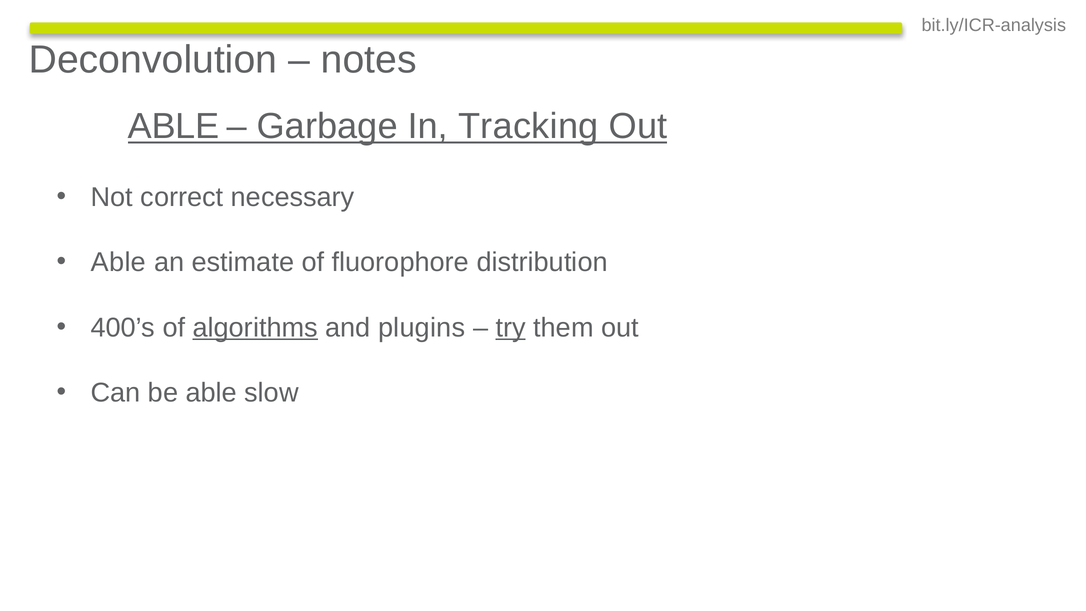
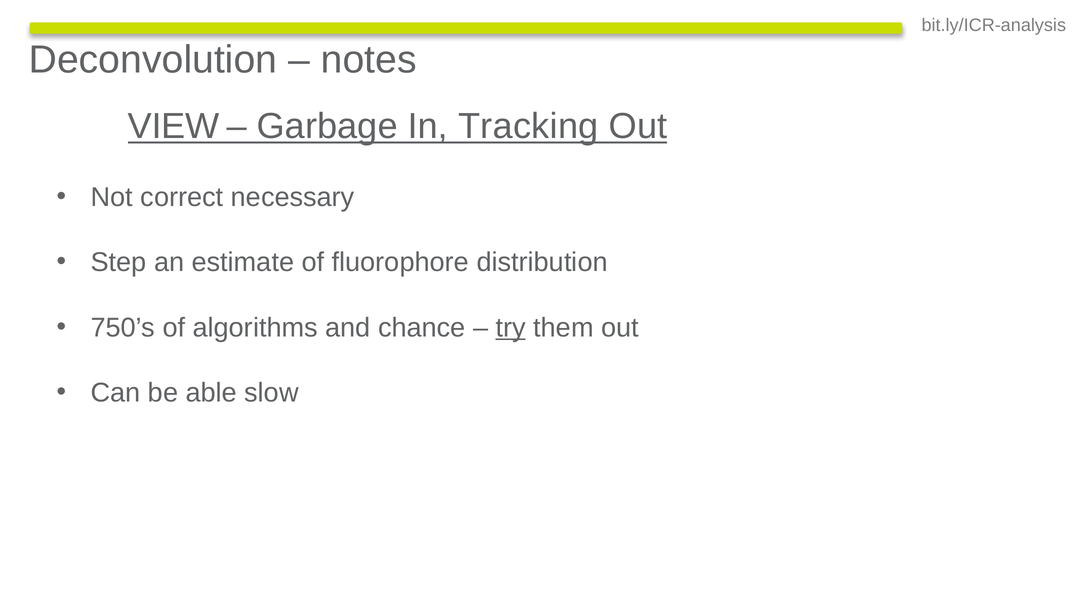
ABLE at (174, 126): ABLE -> VIEW
Able at (118, 262): Able -> Step
400’s: 400’s -> 750’s
algorithms underline: present -> none
plugins: plugins -> chance
